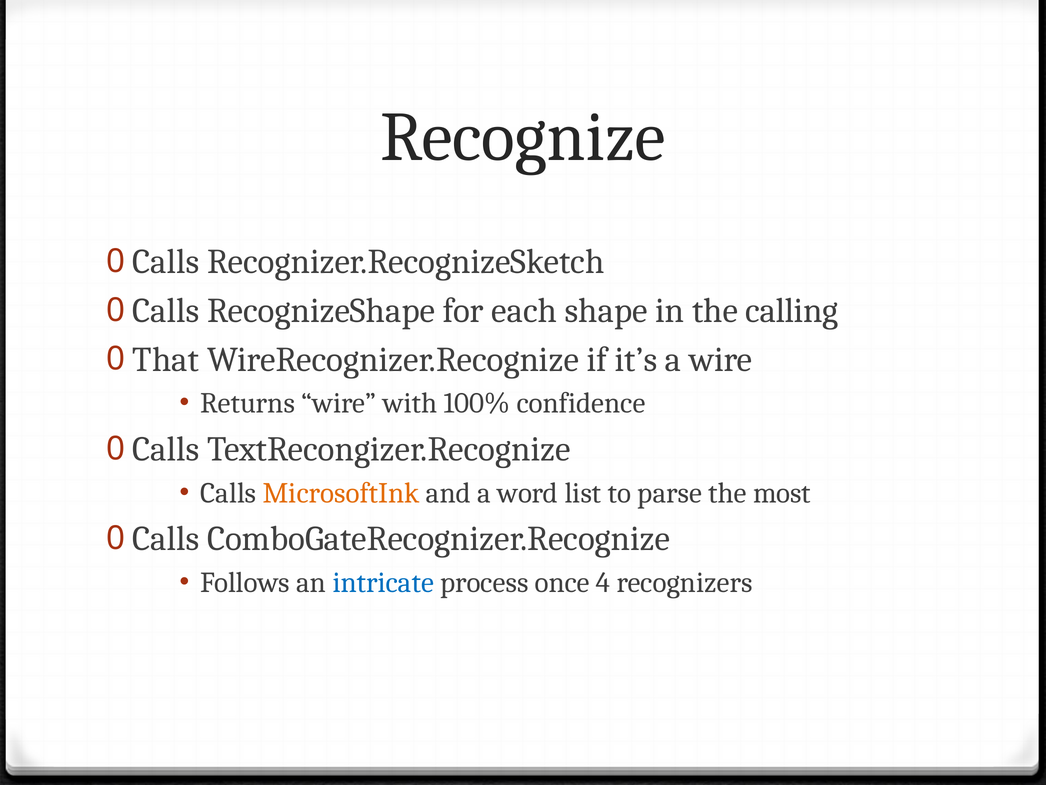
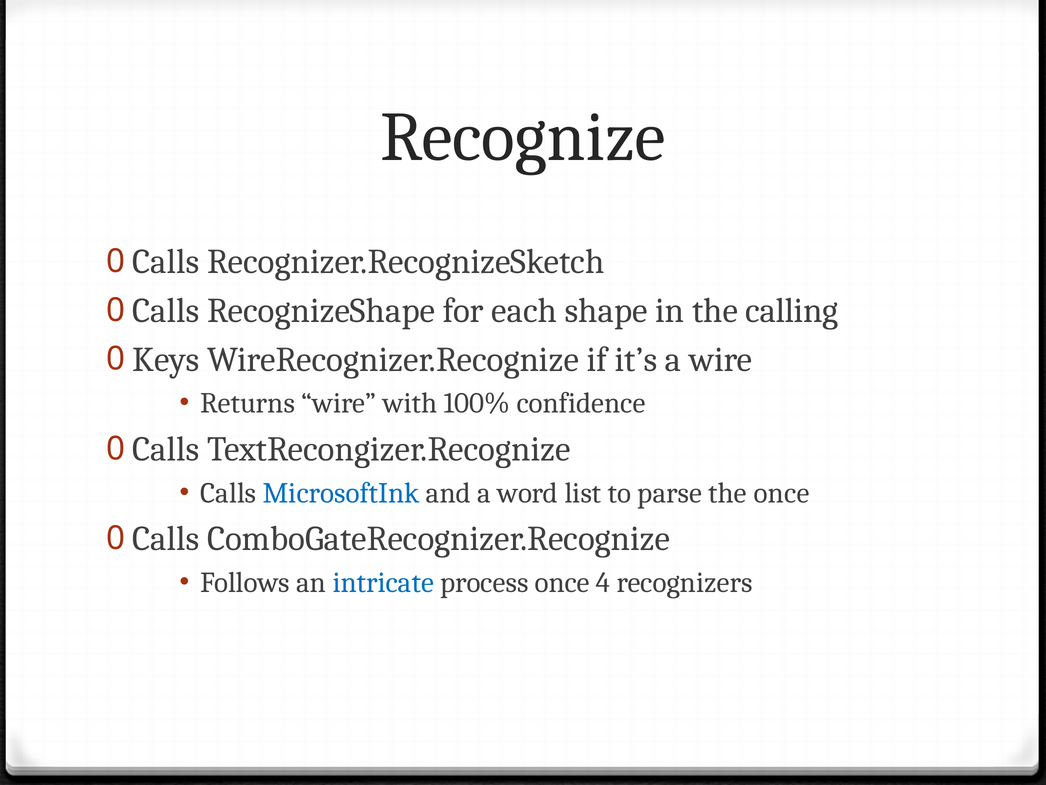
That: That -> Keys
MicrosoftInk colour: orange -> blue
the most: most -> once
